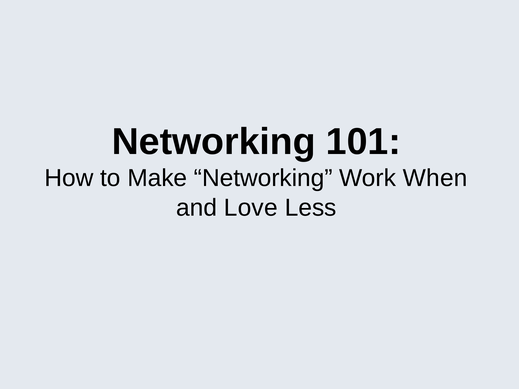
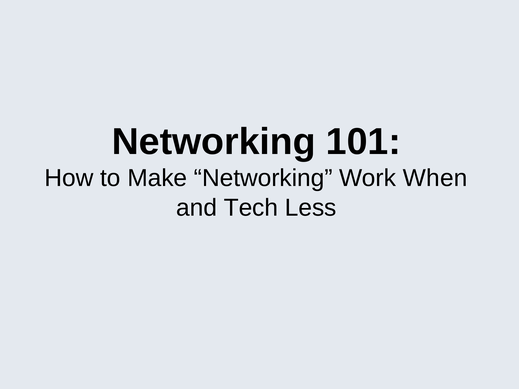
Love: Love -> Tech
